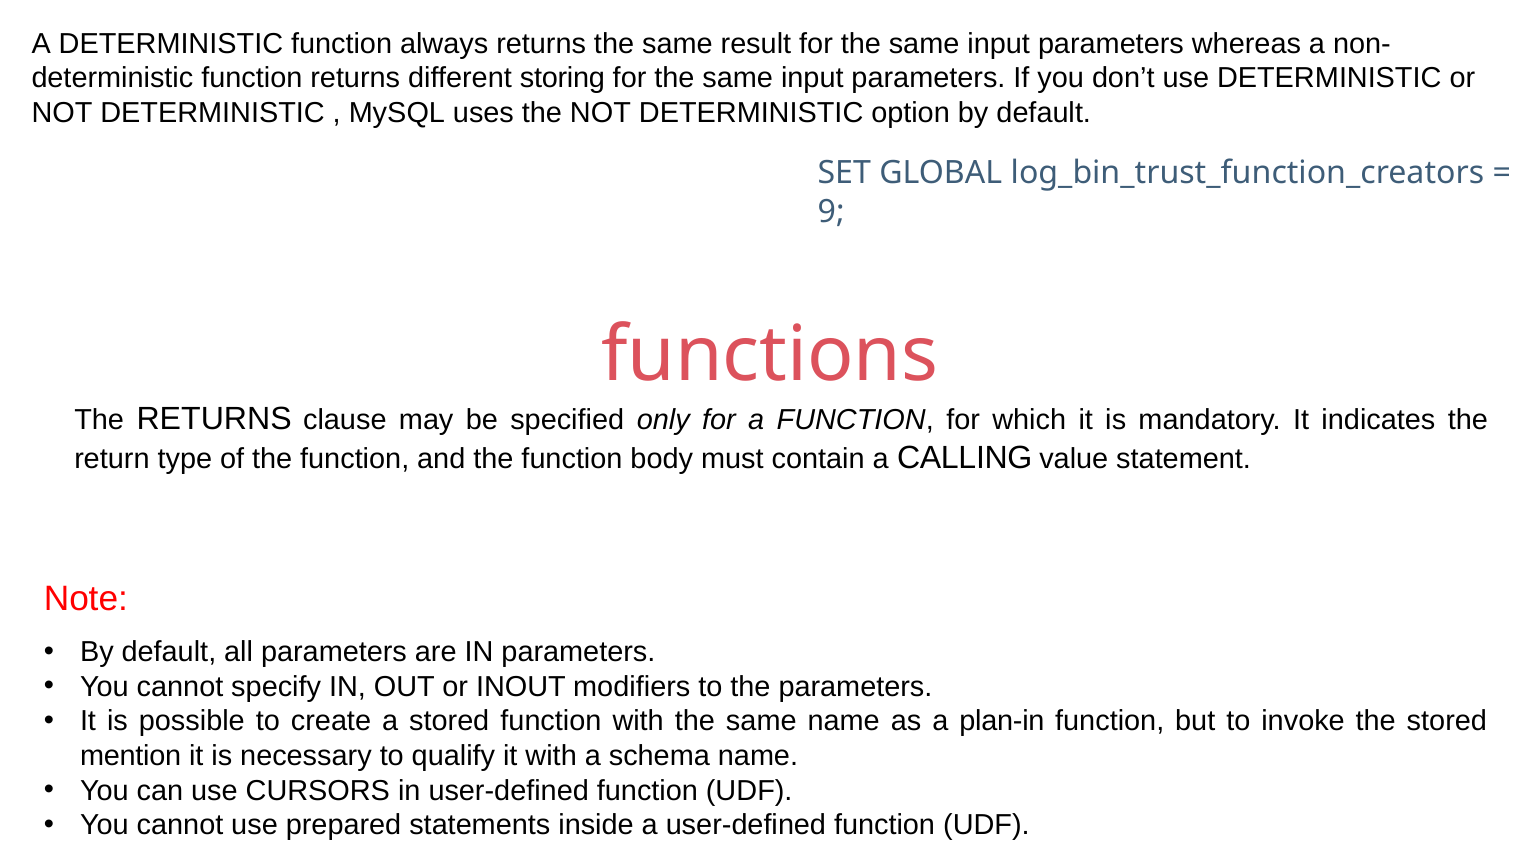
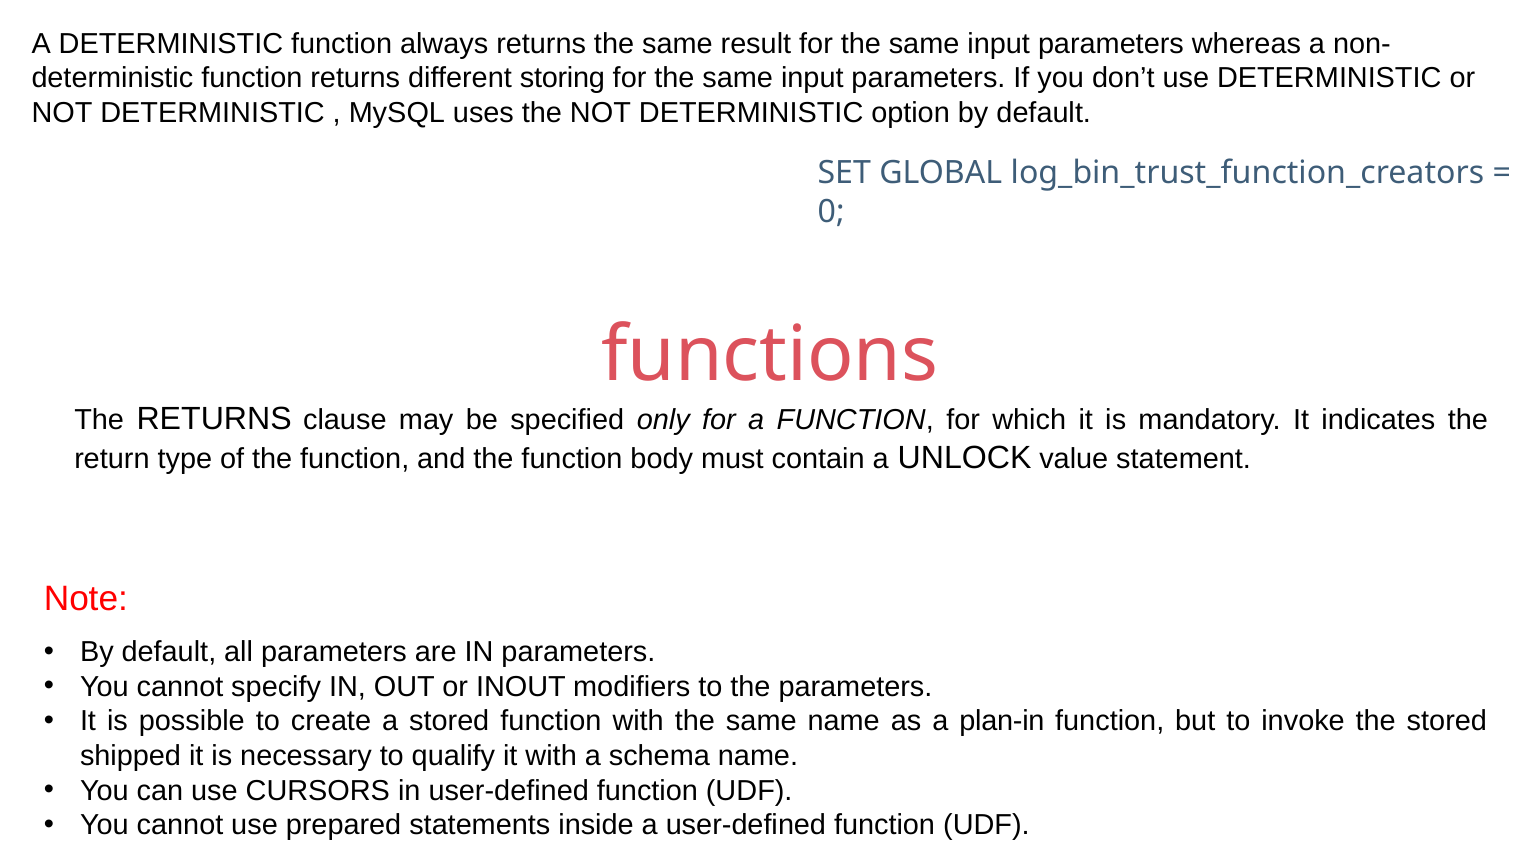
9: 9 -> 0
CALLING: CALLING -> UNLOCK
mention: mention -> shipped
